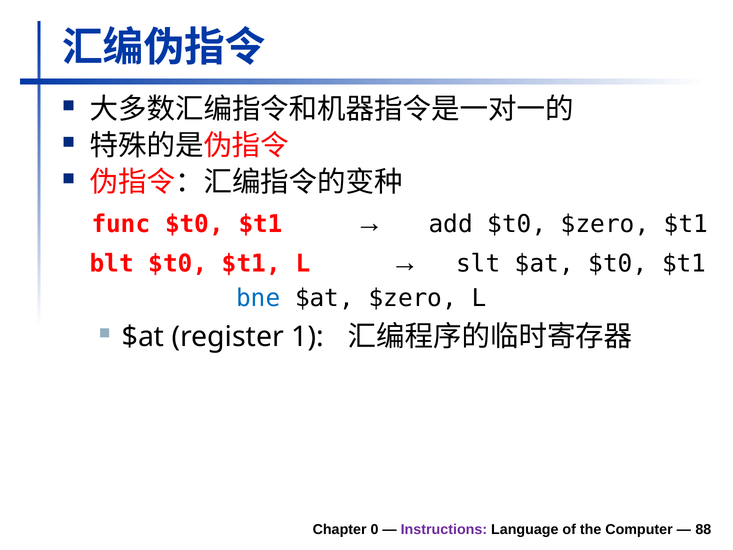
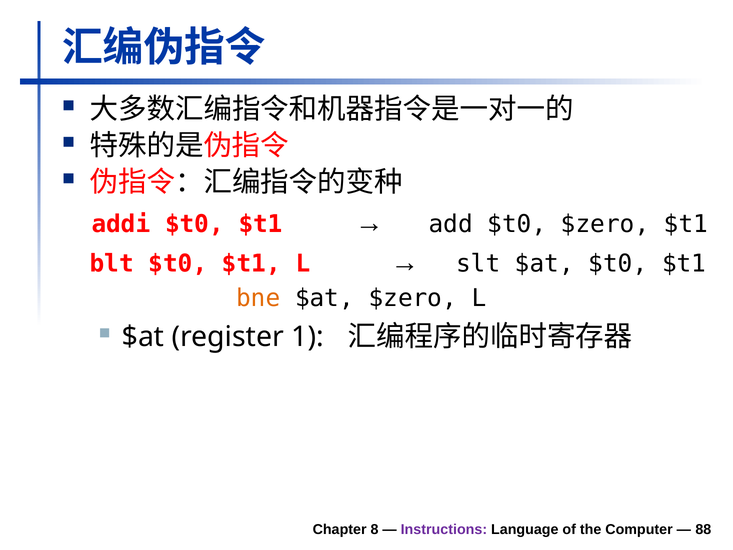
func: func -> addi
bne colour: blue -> orange
0: 0 -> 8
